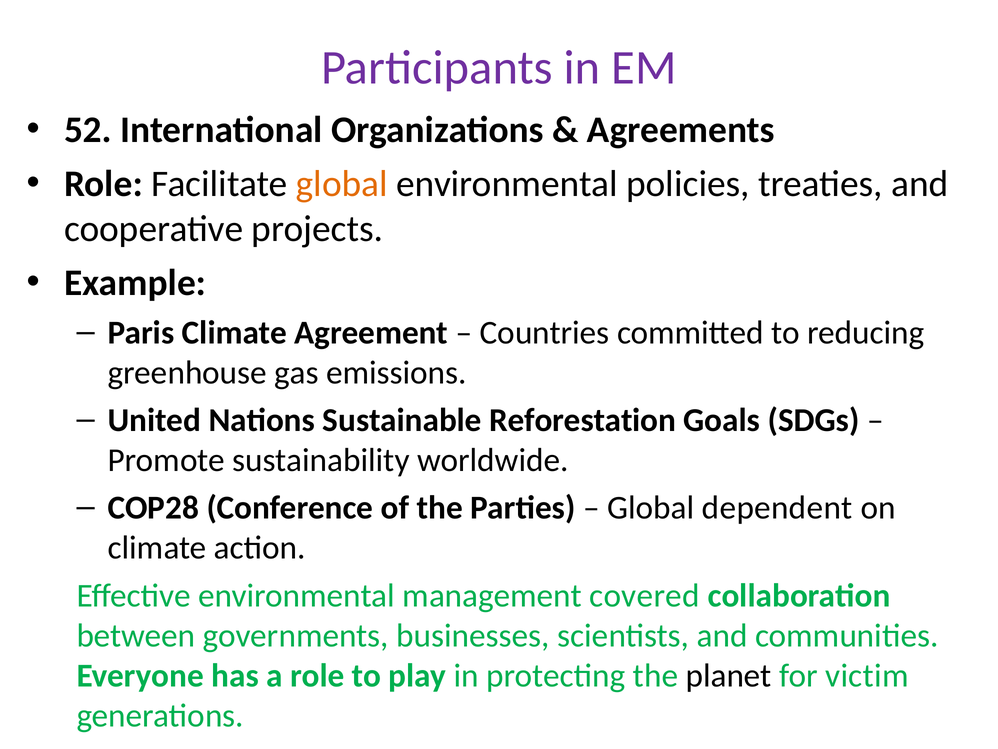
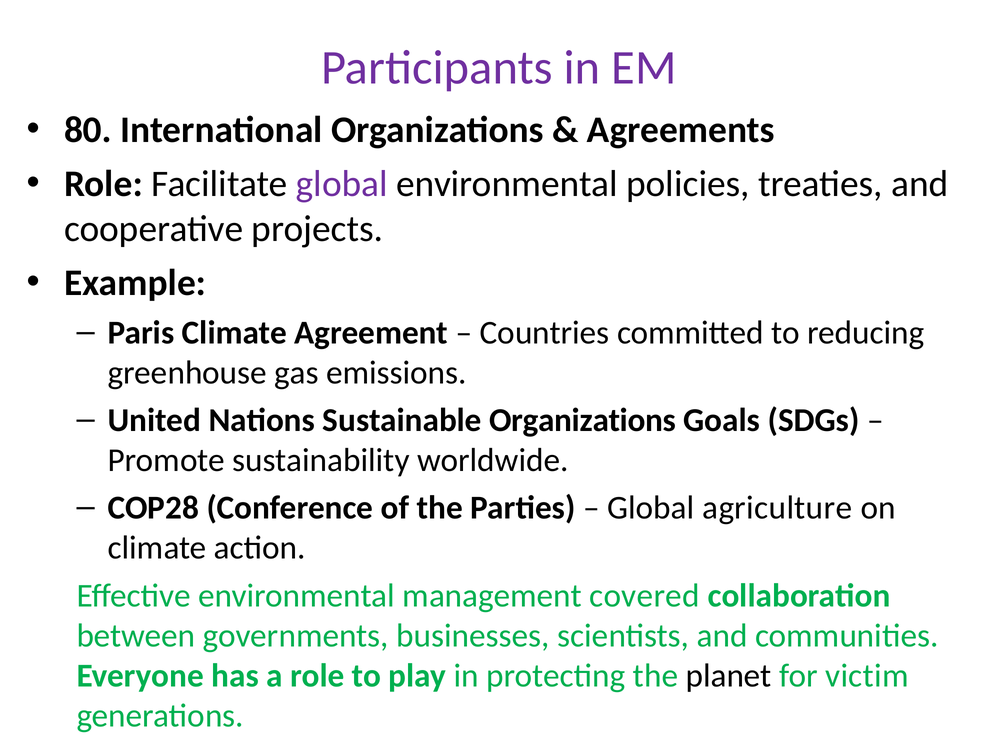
52: 52 -> 80
global at (342, 184) colour: orange -> purple
Sustainable Reforestation: Reforestation -> Organizations
dependent: dependent -> agriculture
